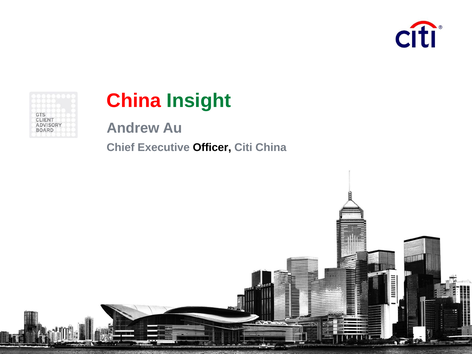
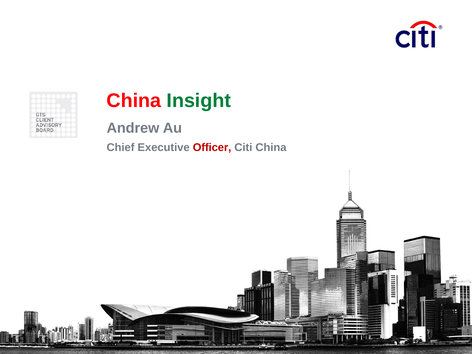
Officer colour: black -> red
